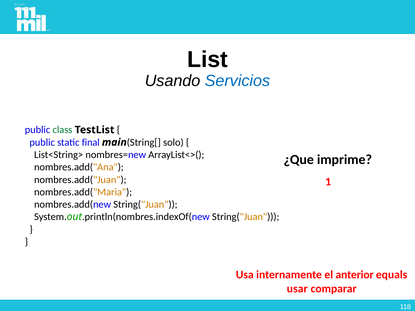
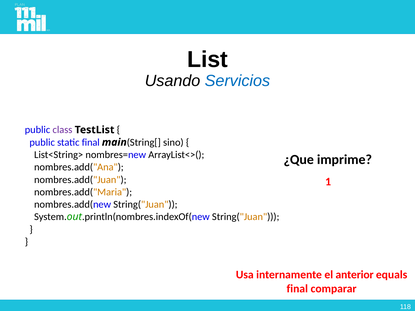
class colour: green -> purple
solo: solo -> sino
usar at (297, 289): usar -> final
